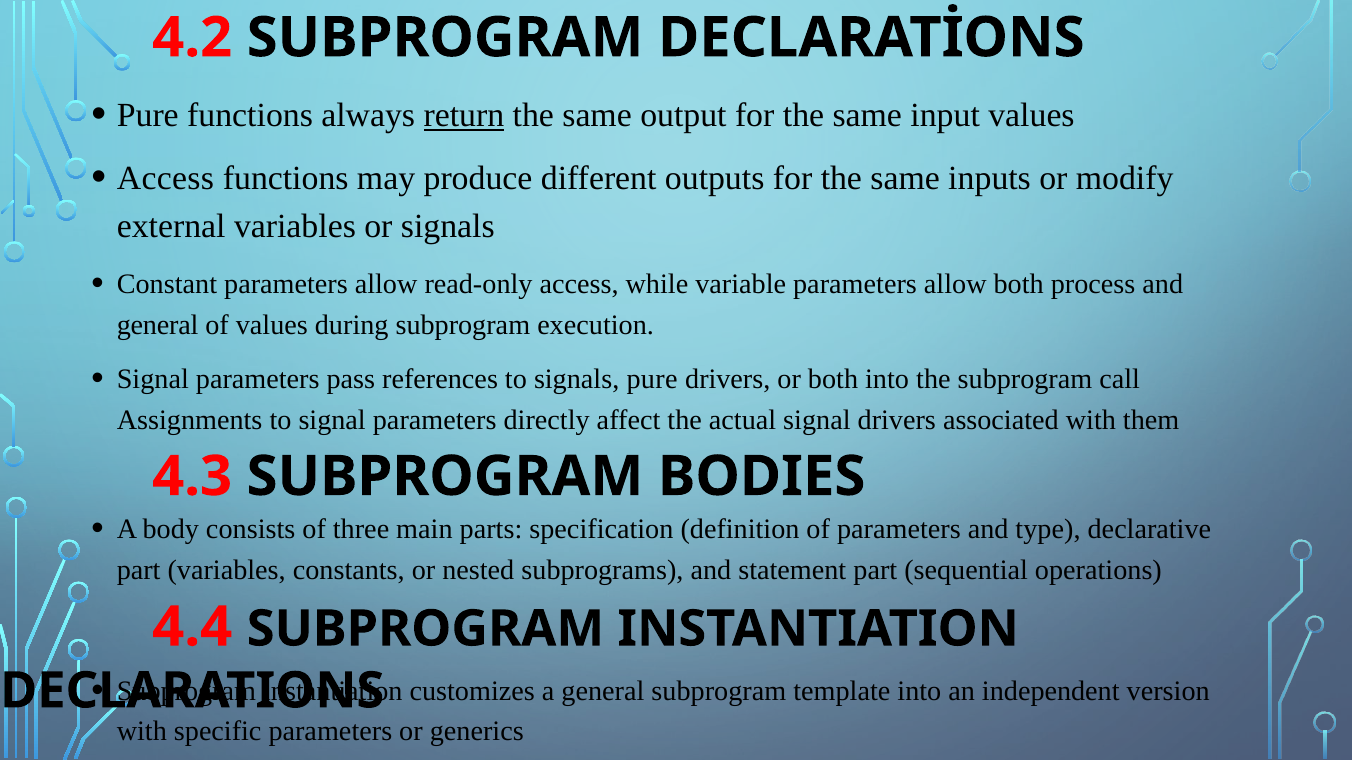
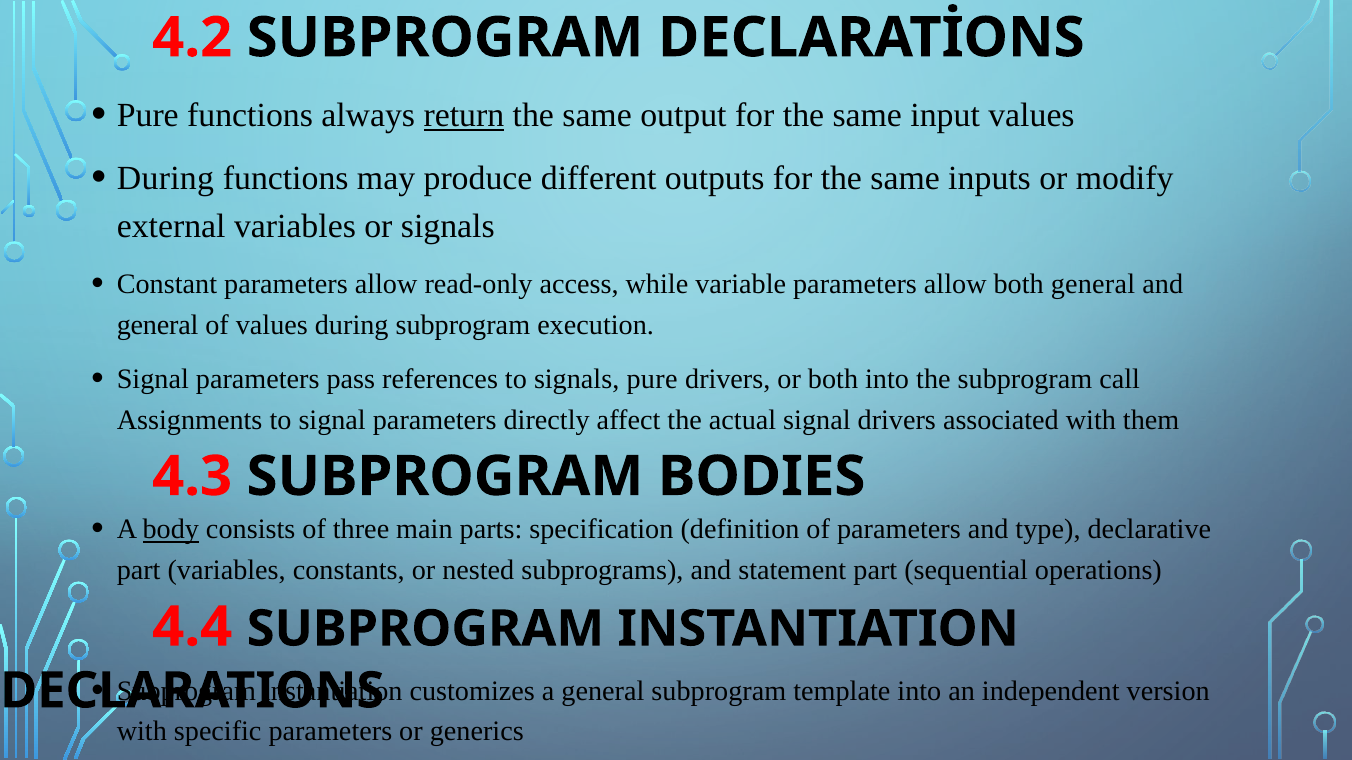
Access at (165, 178): Access -> During
both process: process -> general
body underline: none -> present
